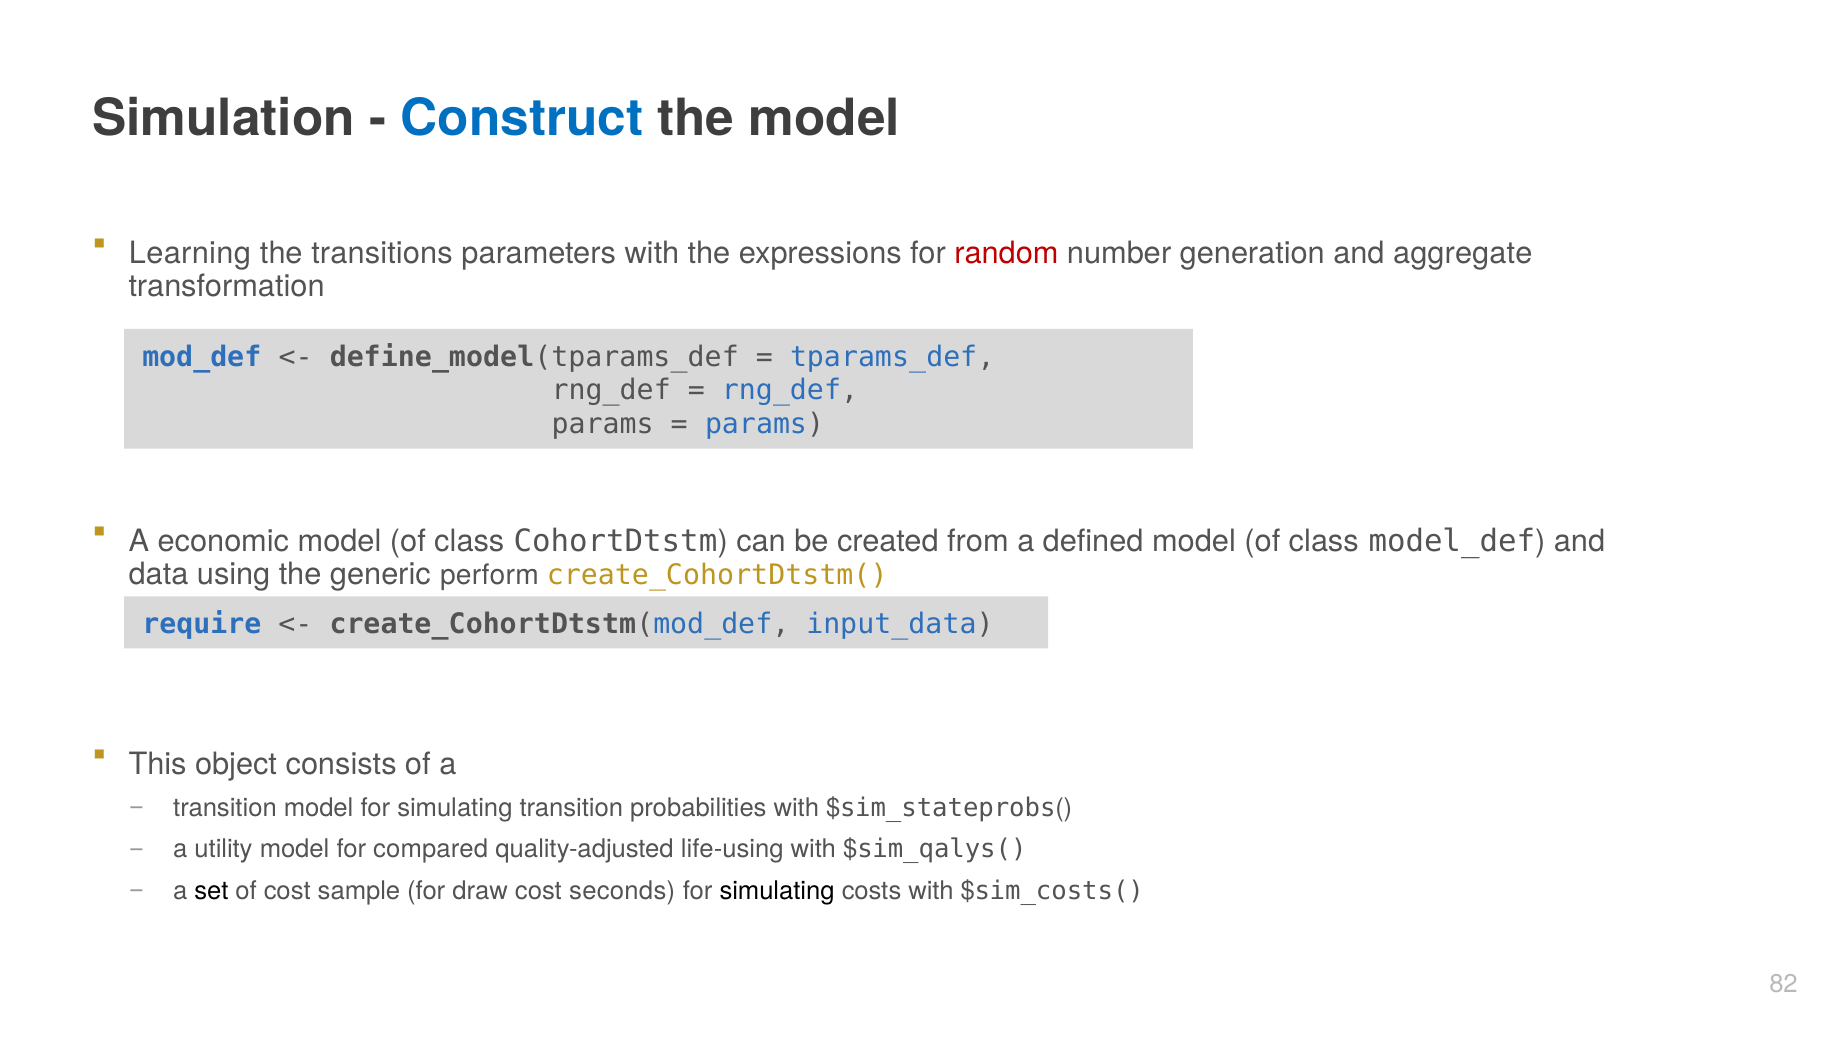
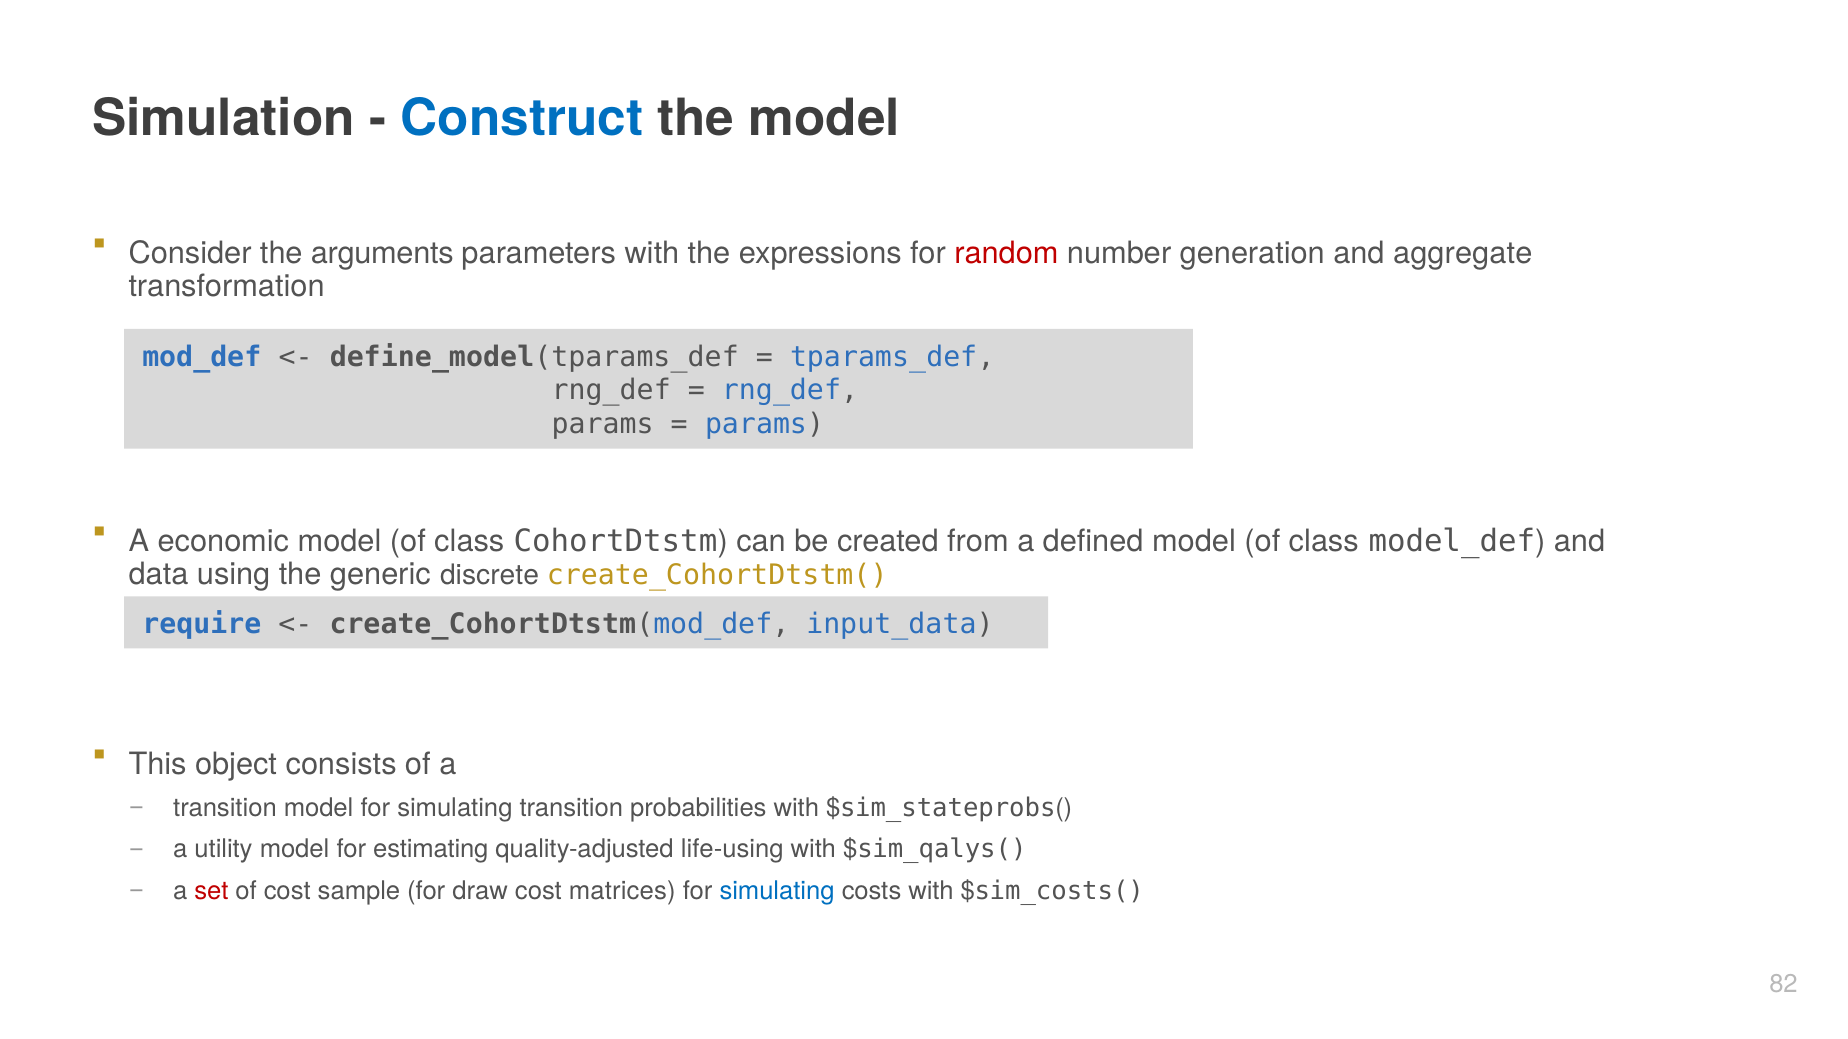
Learning: Learning -> Consider
transitions: transitions -> arguments
perform: perform -> discrete
compared: compared -> estimating
set colour: black -> red
seconds: seconds -> matrices
simulating at (777, 891) colour: black -> blue
